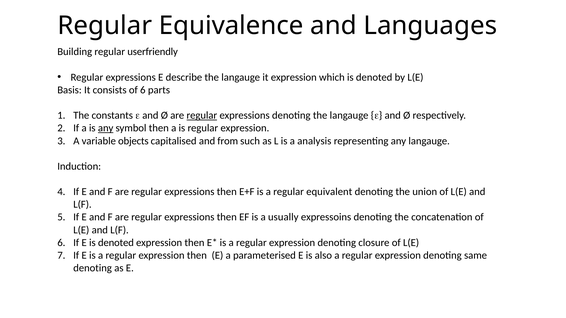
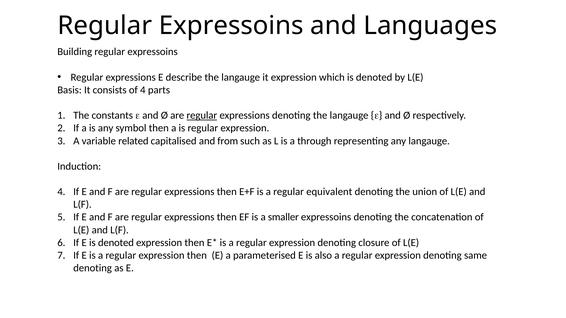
Equivalence at (231, 26): Equivalence -> Expressoins
Building regular userfriendly: userfriendly -> expressoins
of 6: 6 -> 4
any at (106, 128) underline: present -> none
objects: objects -> related
analysis: analysis -> through
usually: usually -> smaller
